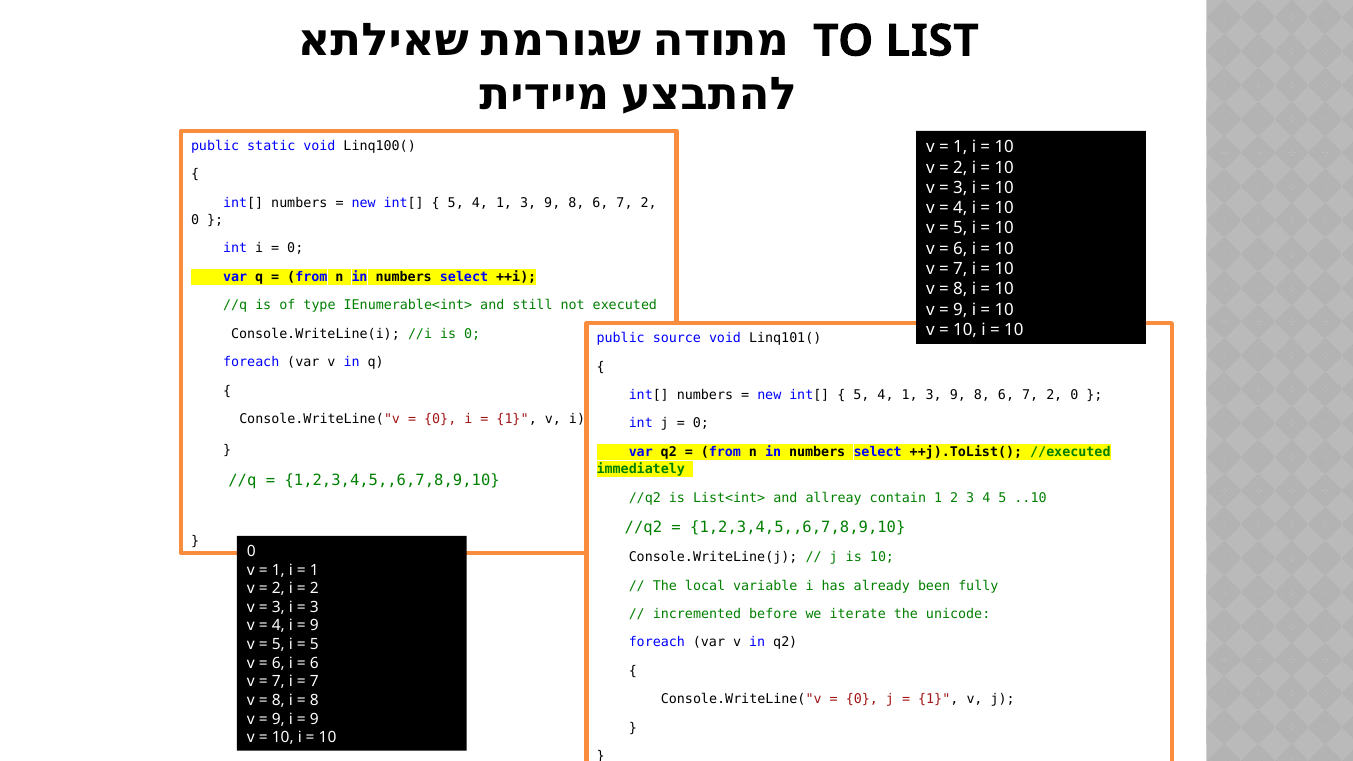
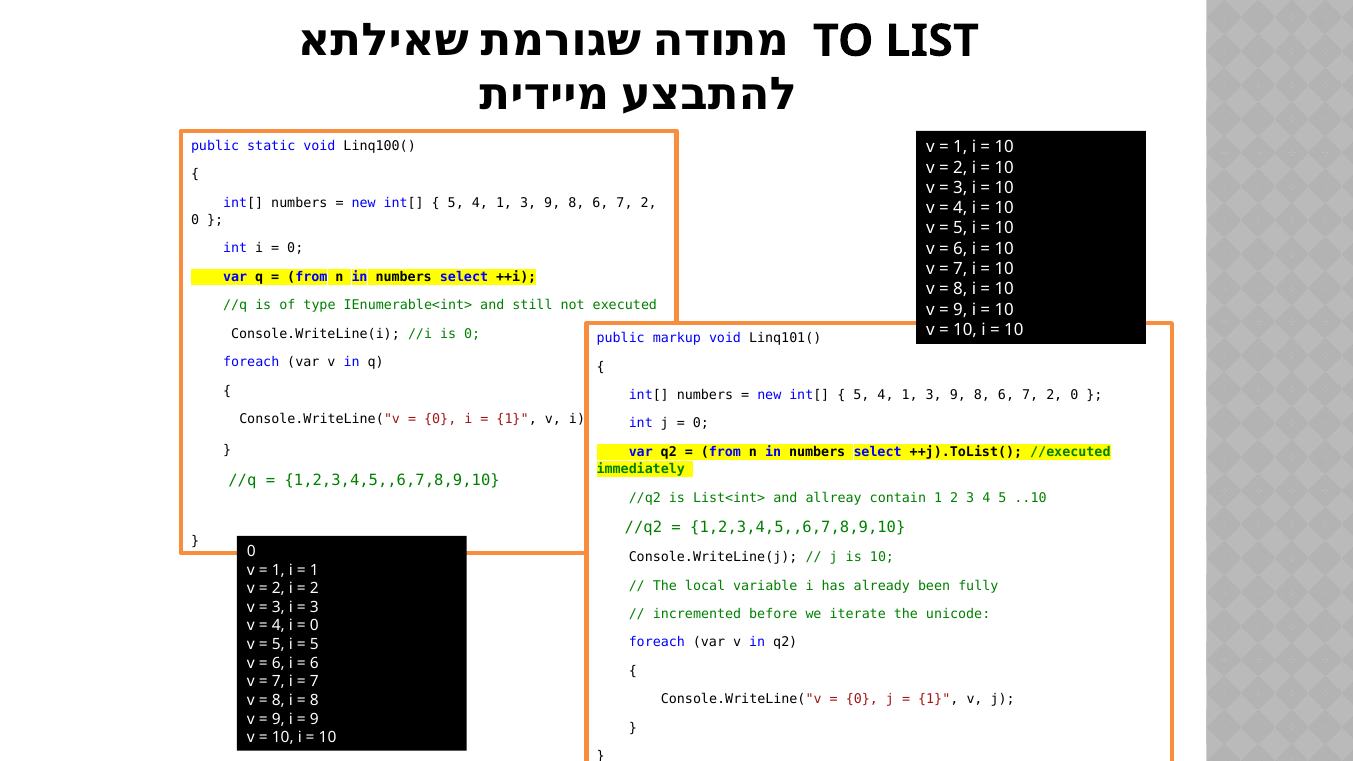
source: source -> markup
9 at (314, 626): 9 -> 0
